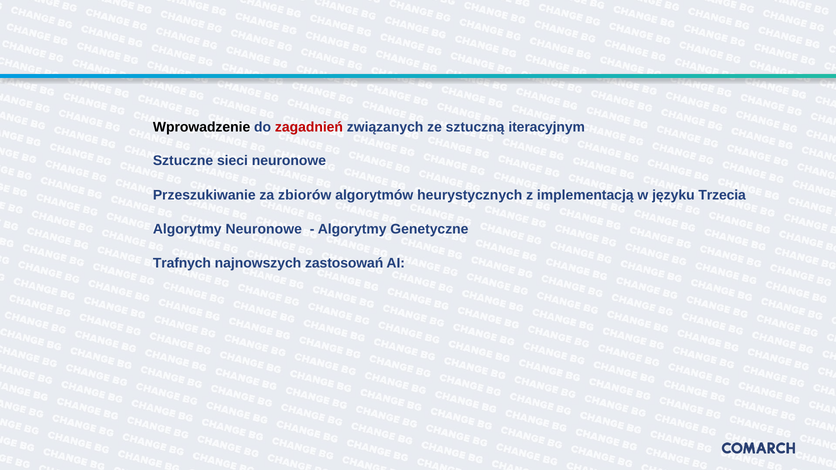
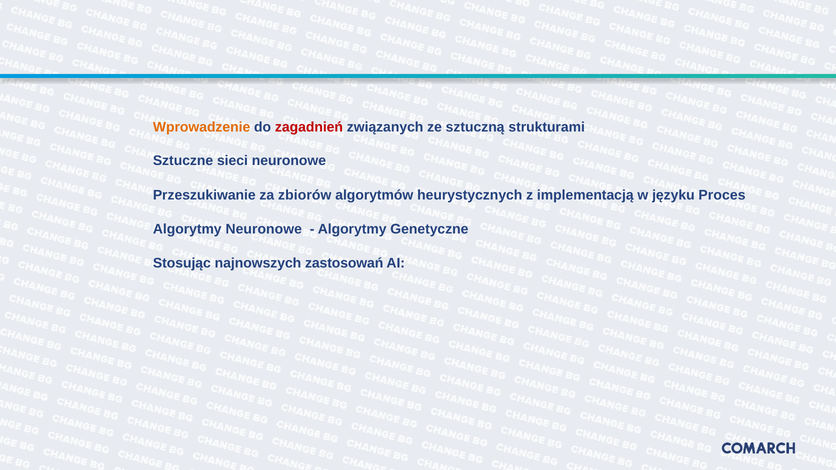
Wprowadzenie colour: black -> orange
iteracyjnym: iteracyjnym -> strukturami
Trzecia: Trzecia -> Proces
Trafnych: Trafnych -> Stosując
